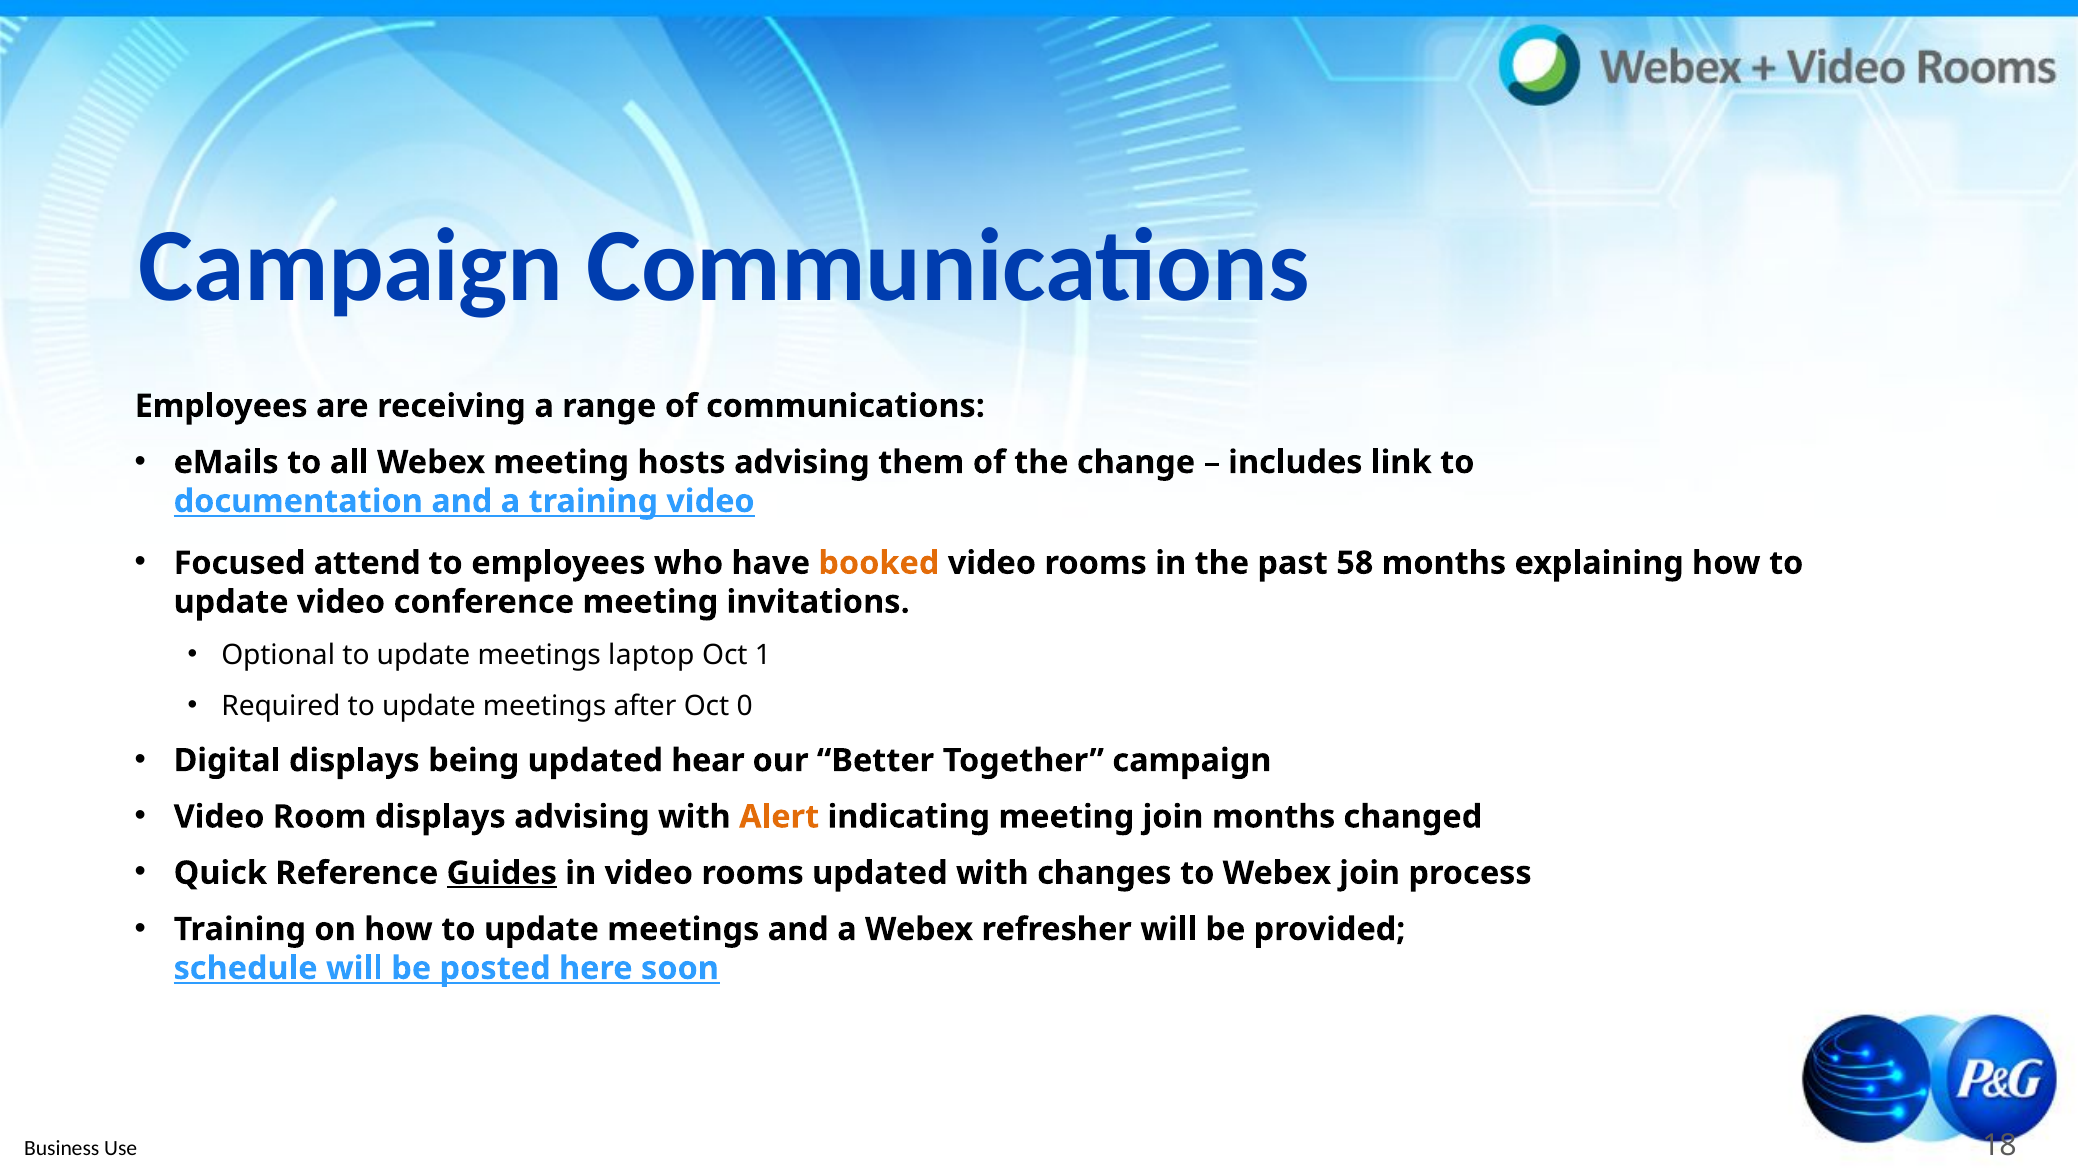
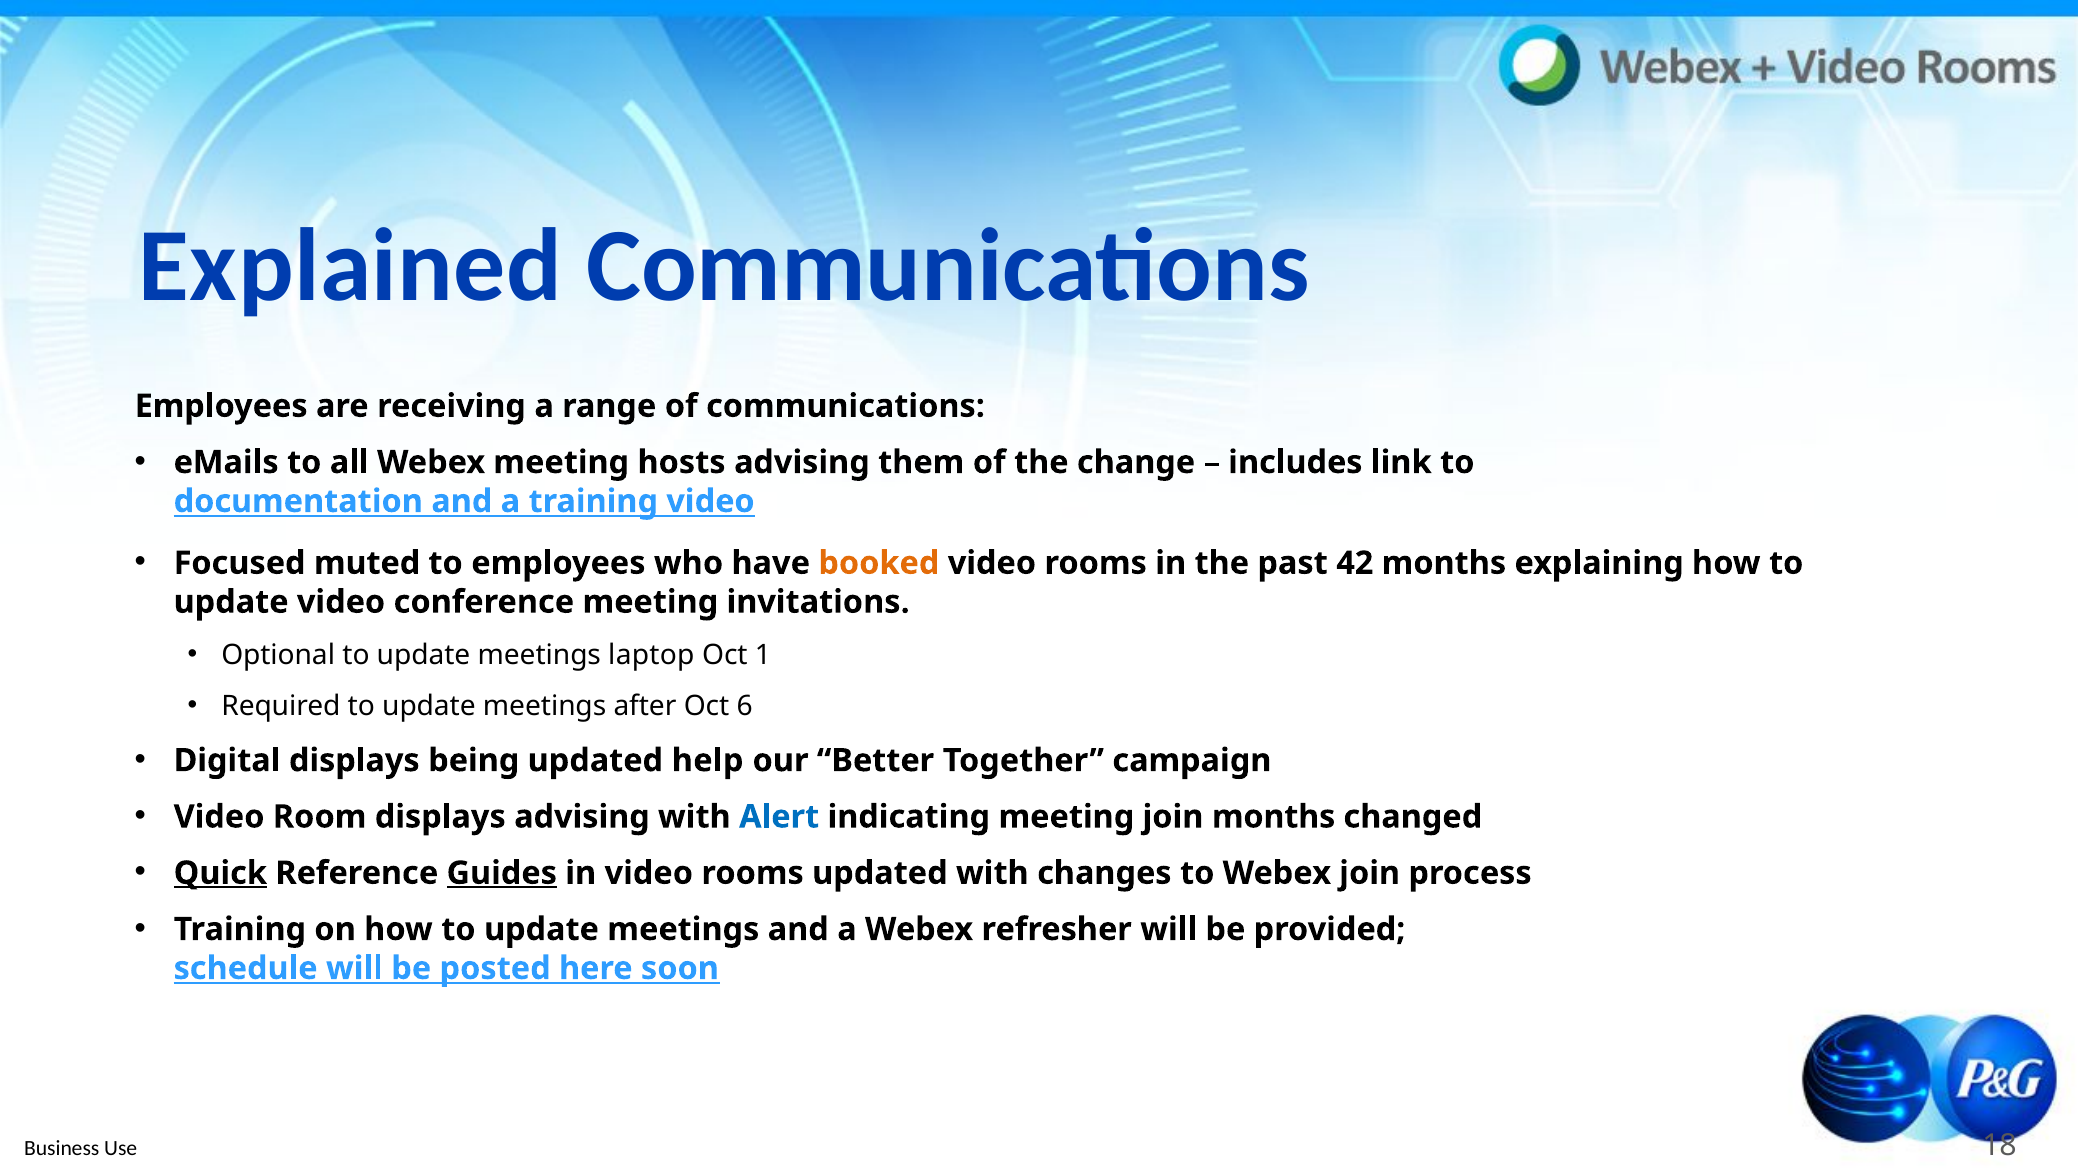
Campaign at (351, 267): Campaign -> Explained
attend: attend -> muted
58: 58 -> 42
0: 0 -> 6
hear: hear -> help
Alert colour: orange -> blue
Quick underline: none -> present
